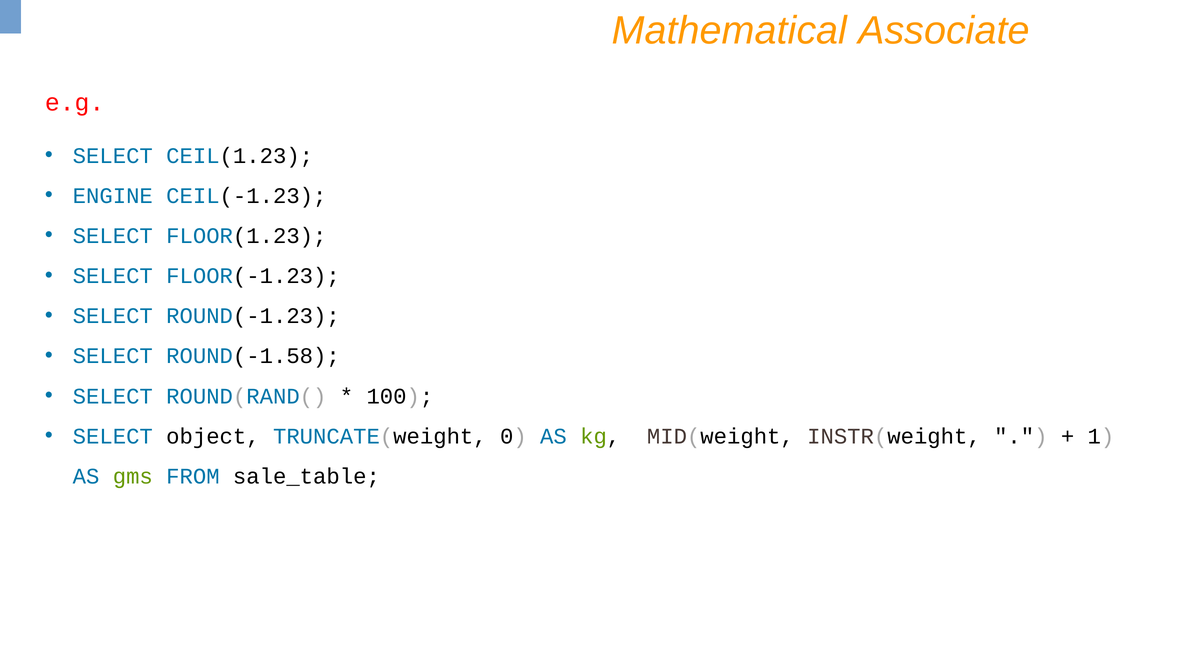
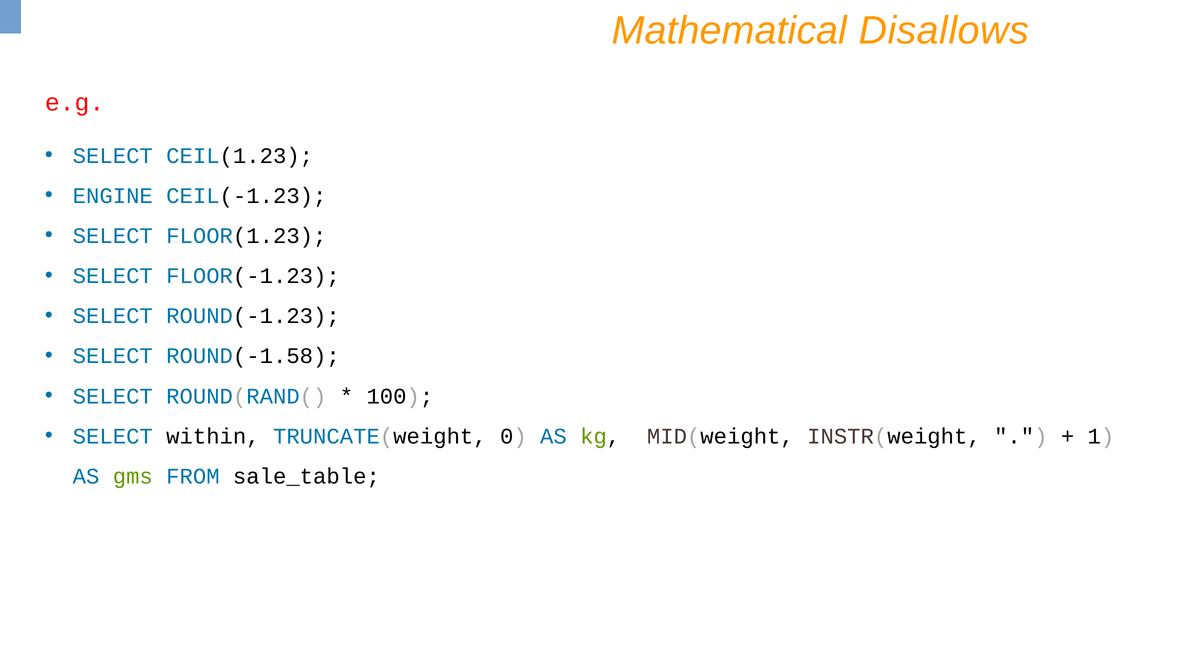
Associate: Associate -> Disallows
object: object -> within
